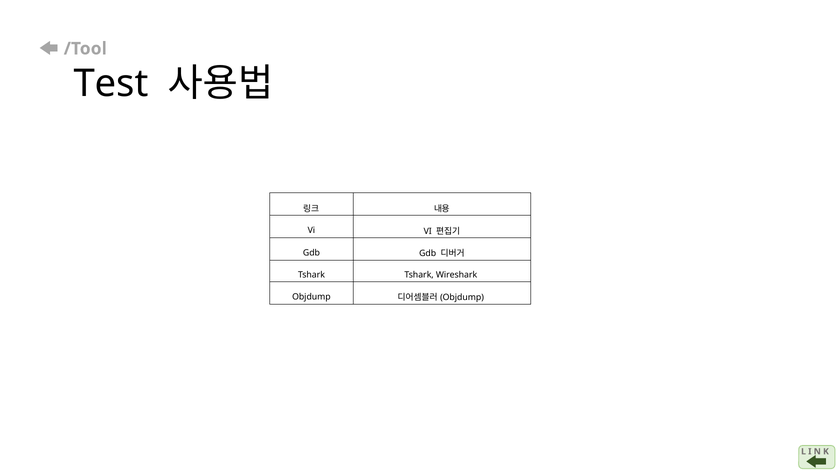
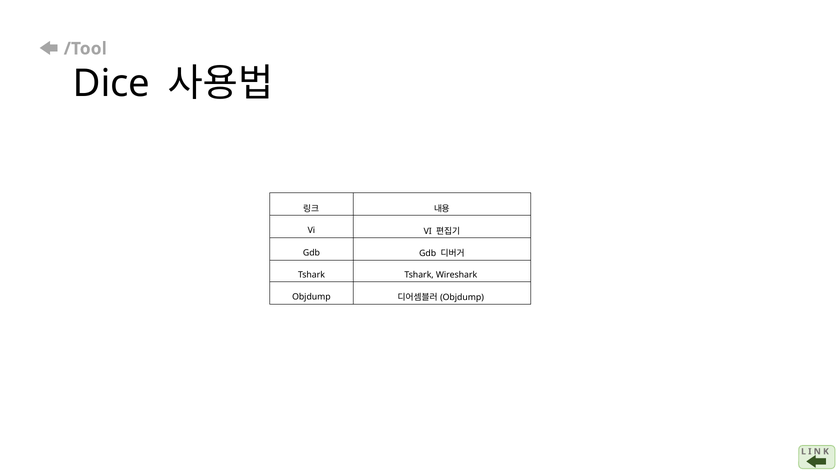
Test: Test -> Dice
